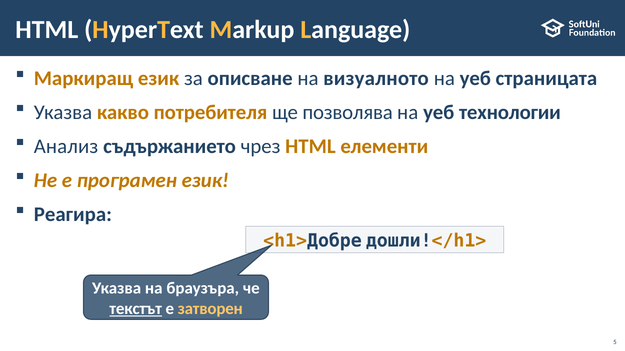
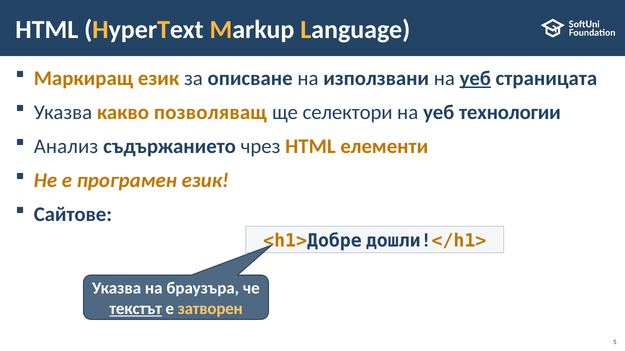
визуалното: визуалното -> използвани
уеб at (475, 78) underline: none -> present
потребителя: потребителя -> позволяващ
позволява: позволява -> селектори
Реагира: Реагира -> Сайтове
